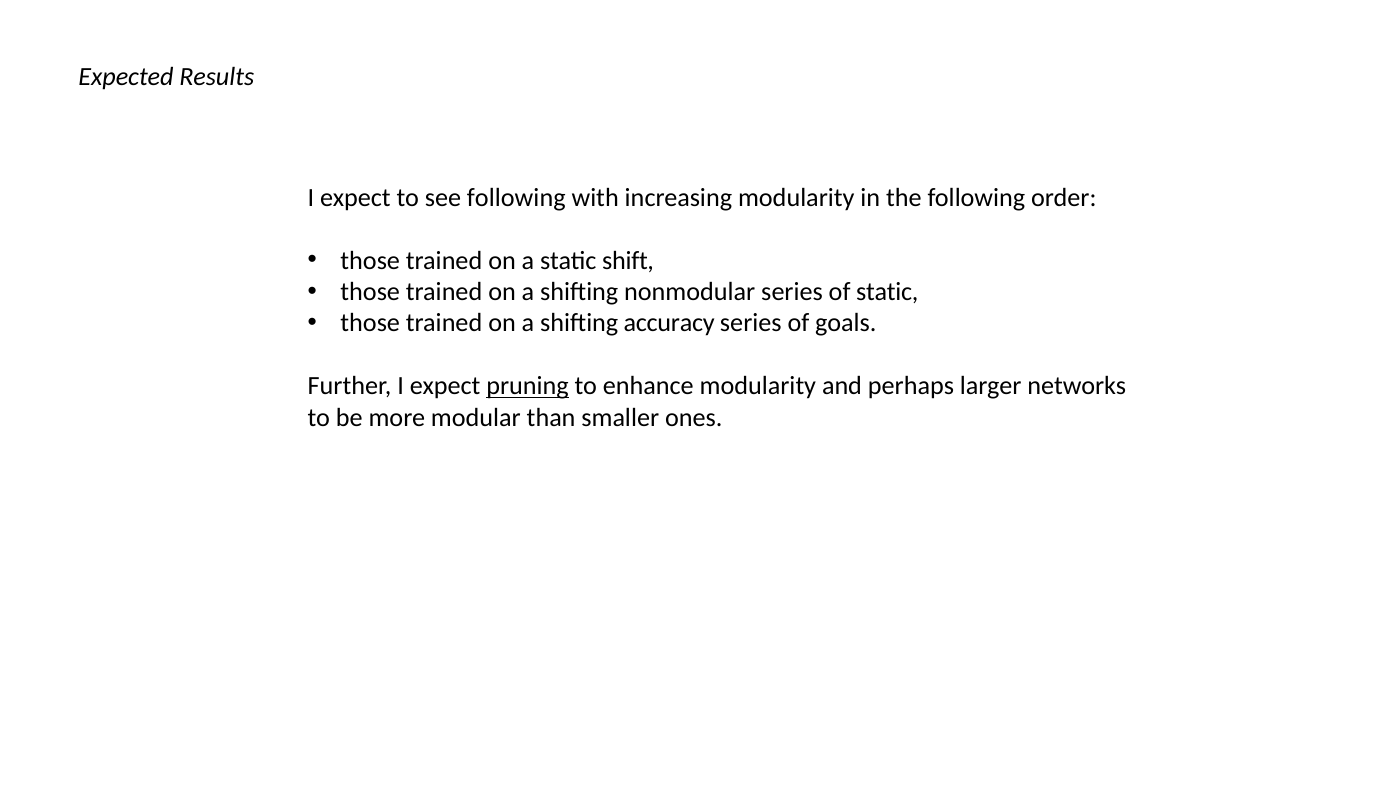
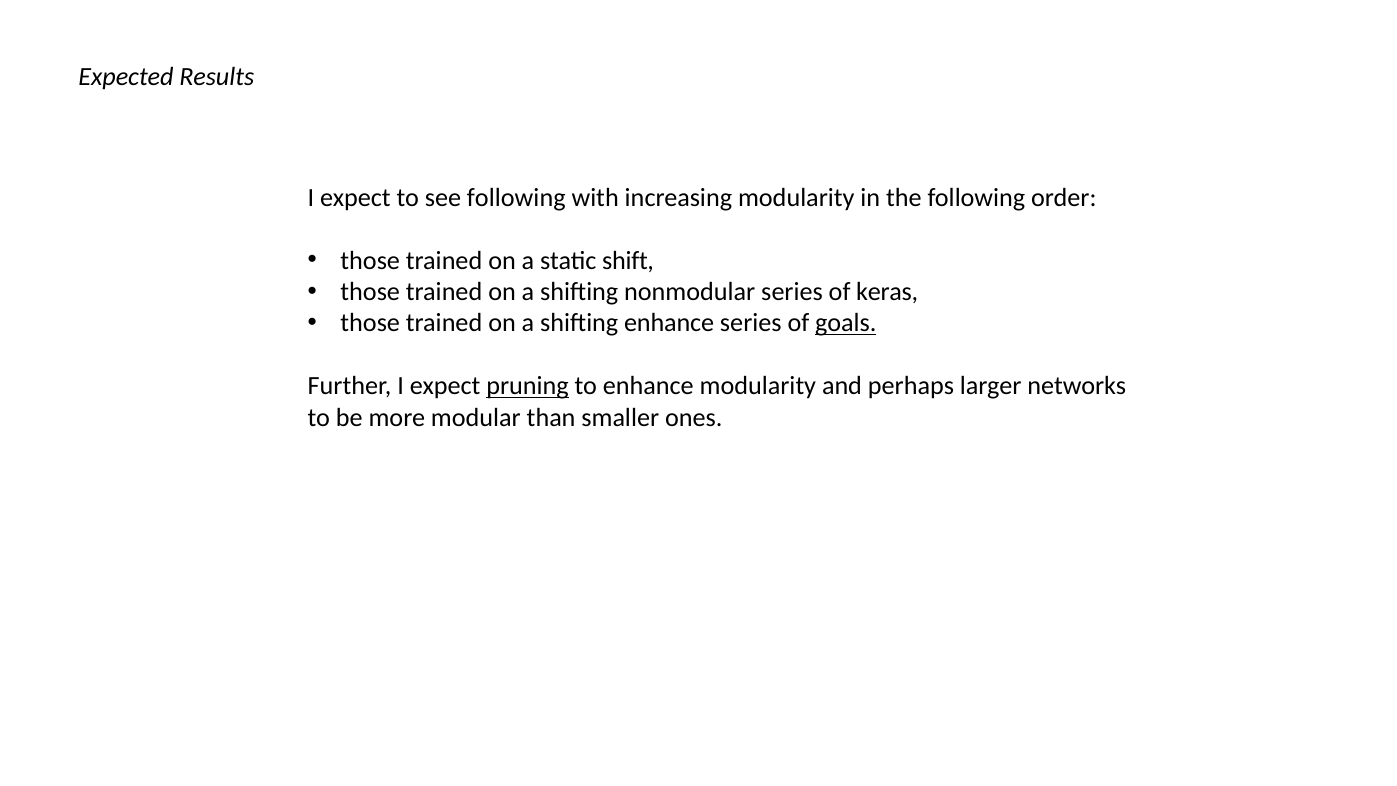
of static: static -> keras
shifting accuracy: accuracy -> enhance
goals underline: none -> present
